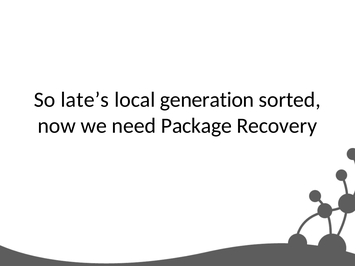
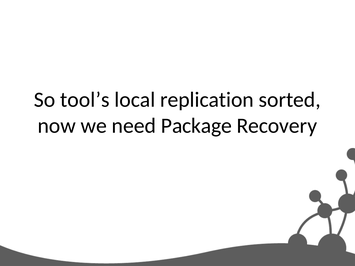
late’s: late’s -> tool’s
generation: generation -> replication
